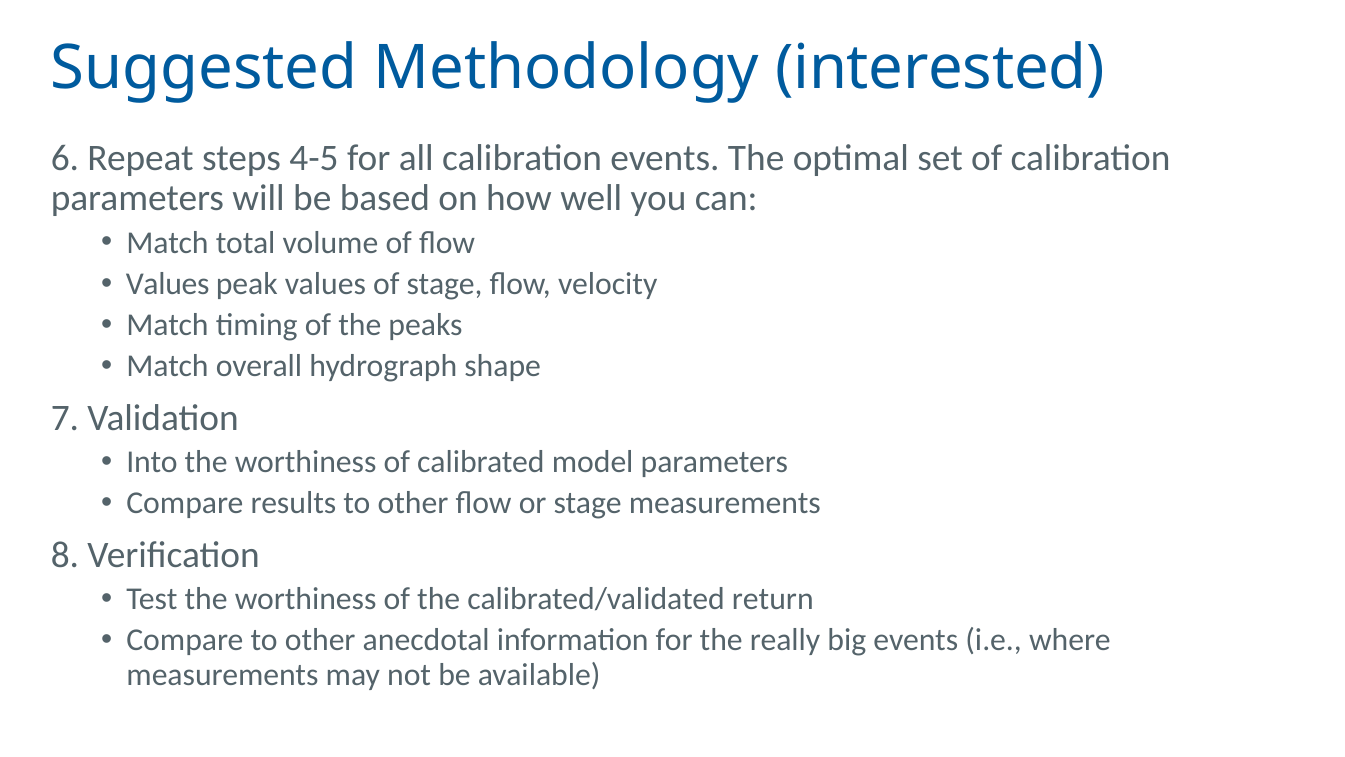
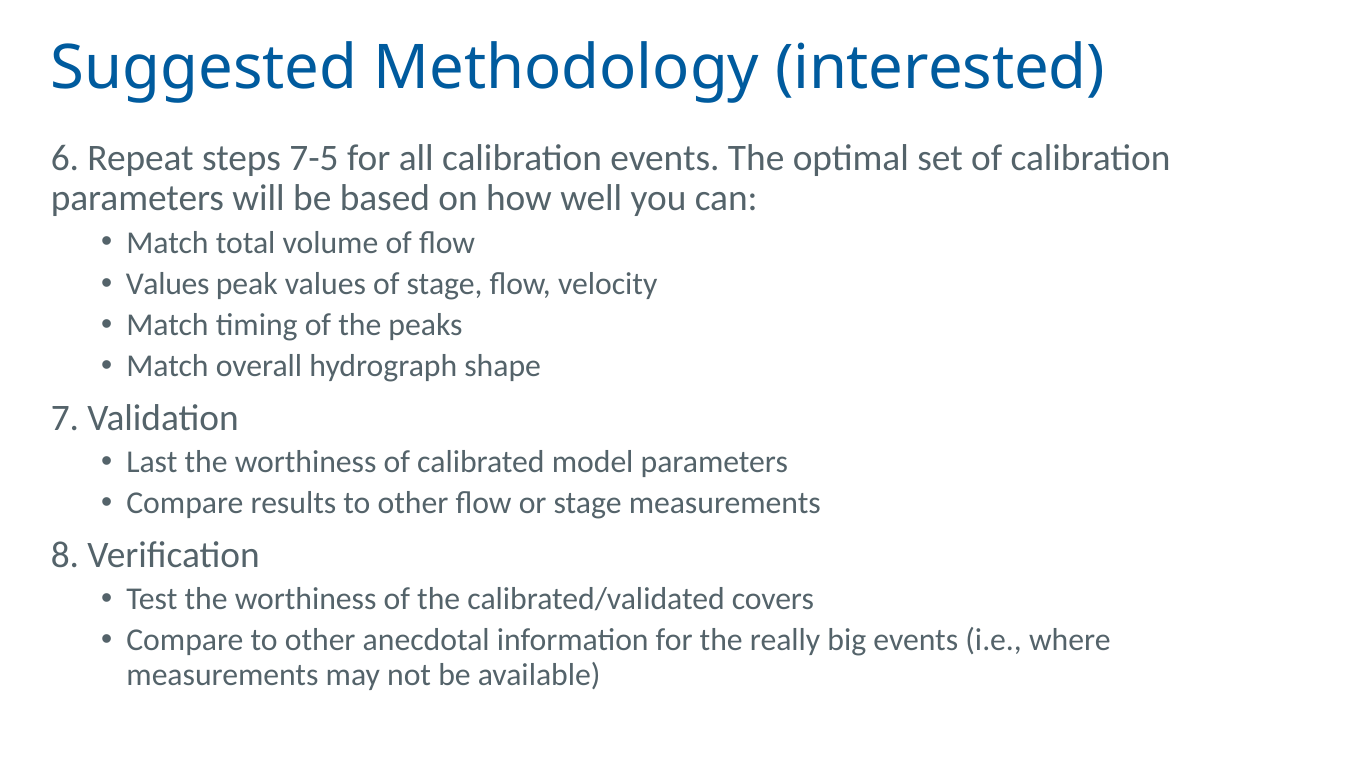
4-5: 4-5 -> 7-5
Into: Into -> Last
return: return -> covers
